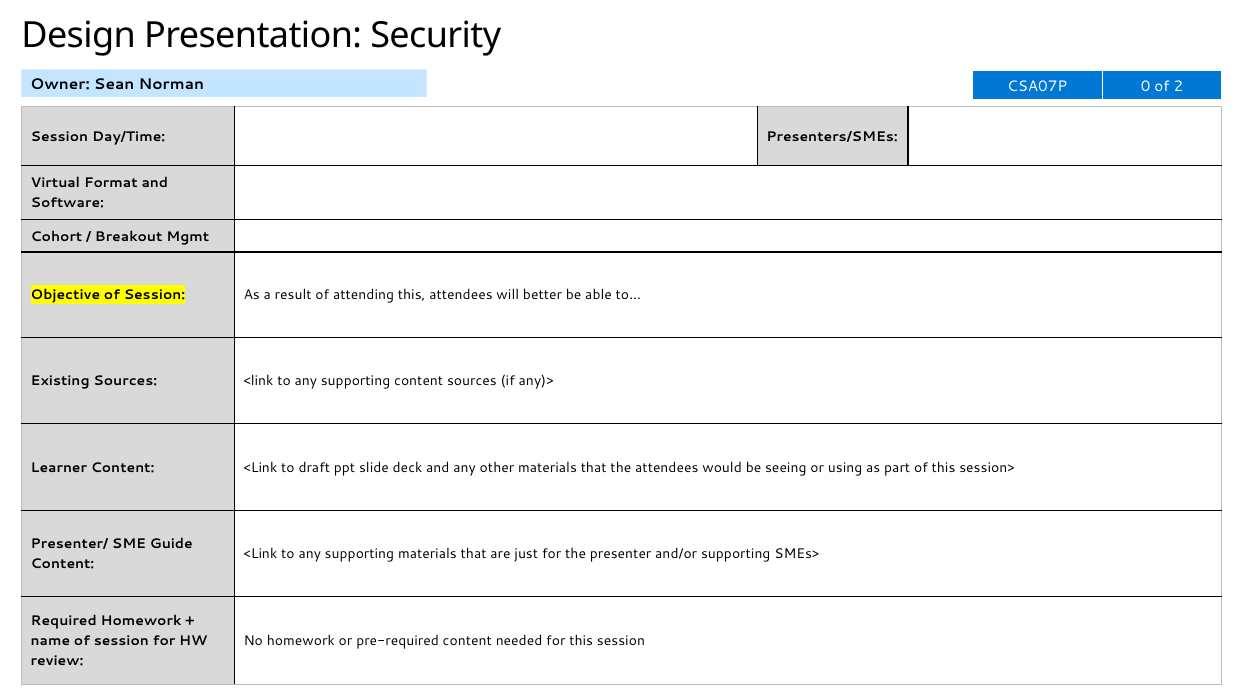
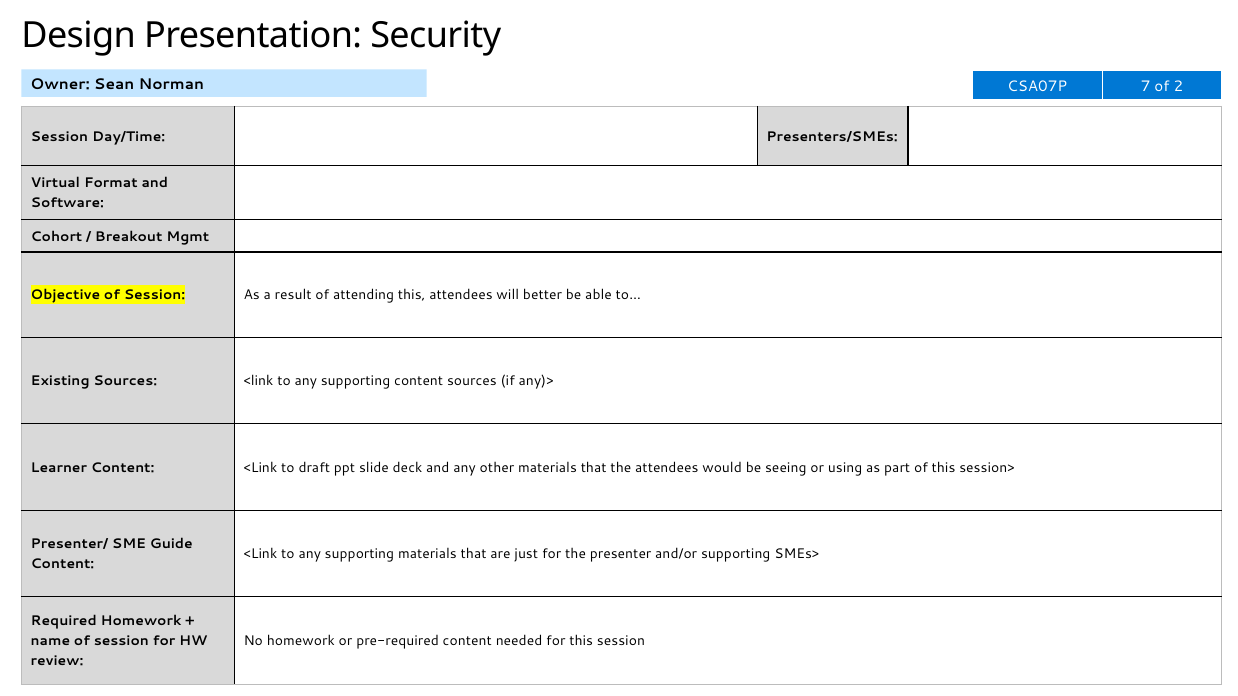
0: 0 -> 7
